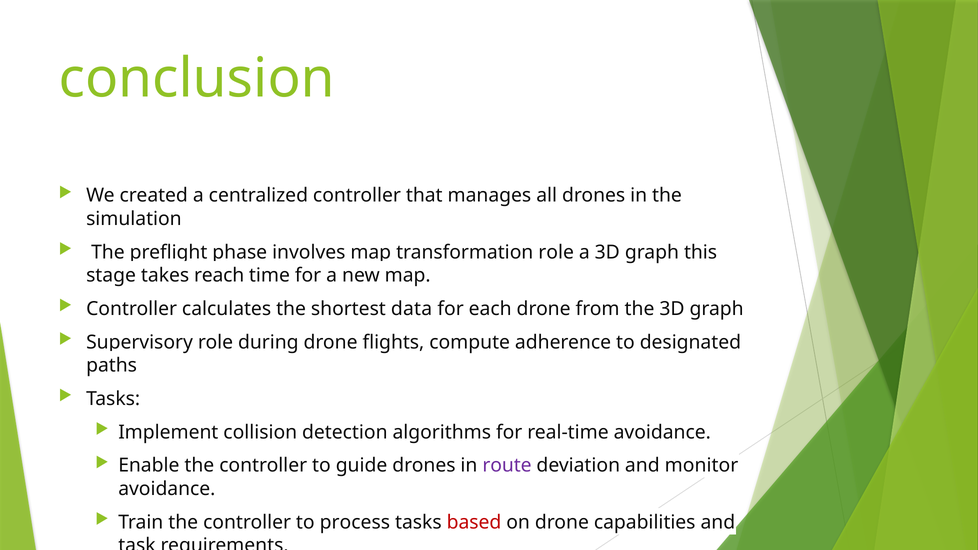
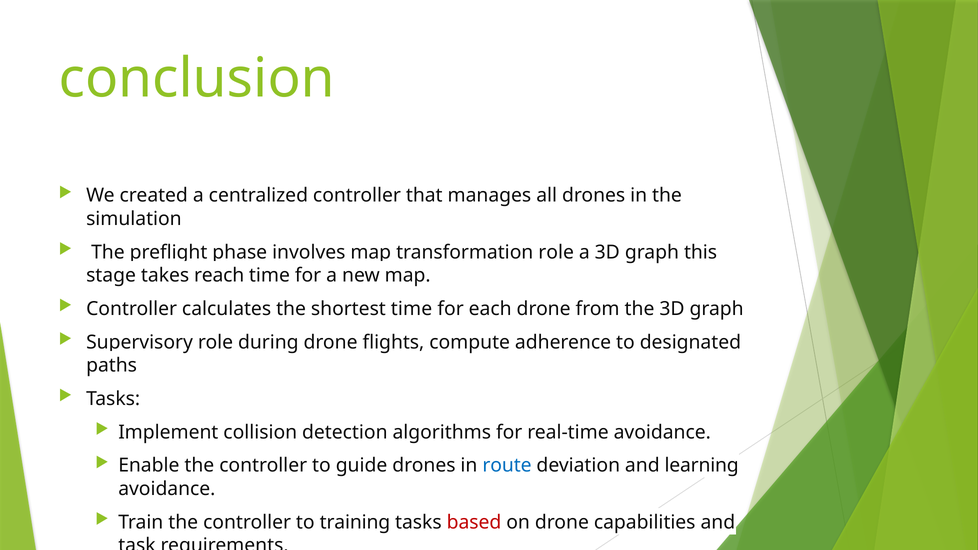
shortest data: data -> time
route colour: purple -> blue
monitor: monitor -> learning
process: process -> training
